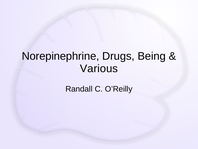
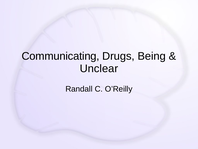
Norepinephrine: Norepinephrine -> Communicating
Various: Various -> Unclear
